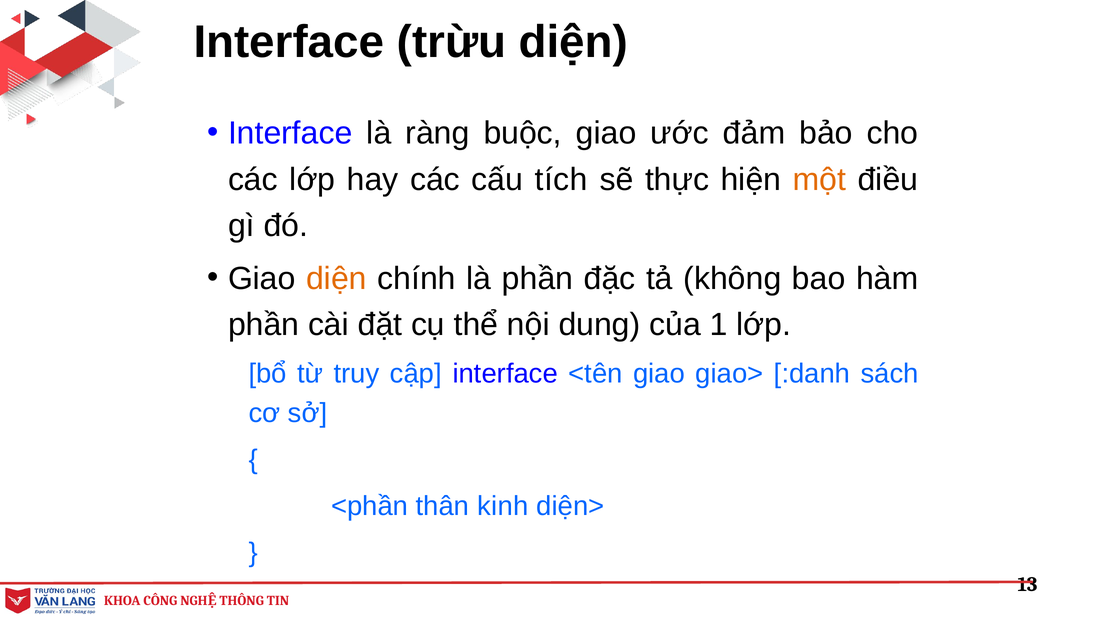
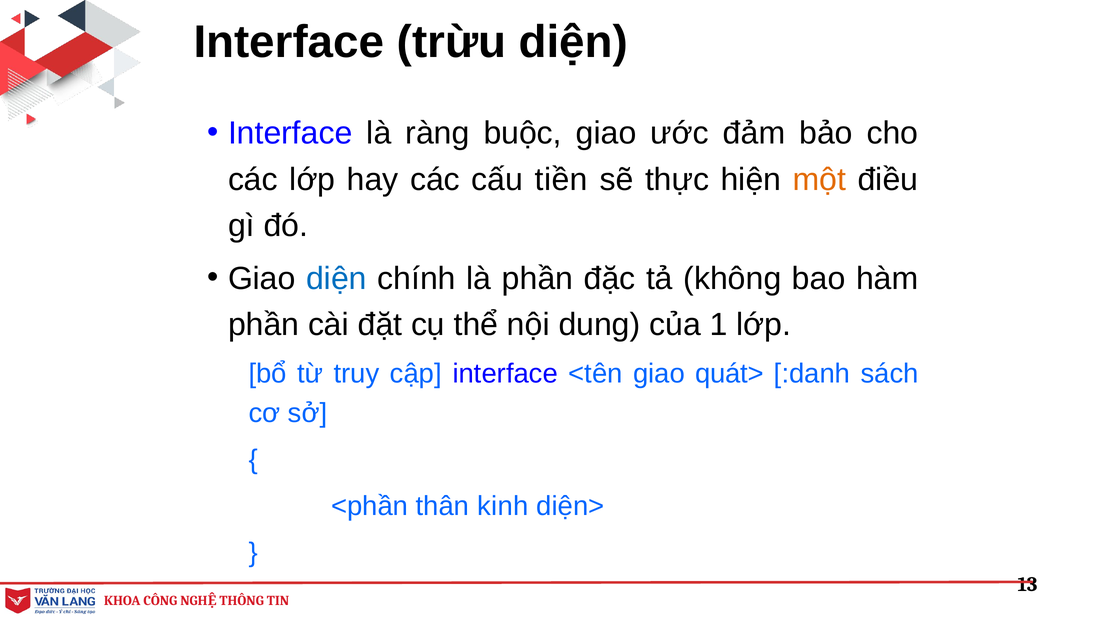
tích: tích -> tiền
diện at (336, 279) colour: orange -> blue
giao>: giao> -> quát>
